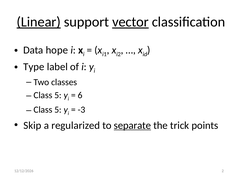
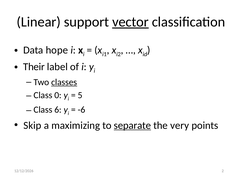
Linear underline: present -> none
Type: Type -> Their
classes underline: none -> present
5 at (58, 95): 5 -> 0
6: 6 -> 5
5 at (58, 109): 5 -> 6
-3: -3 -> -6
regularized: regularized -> maximizing
trick: trick -> very
